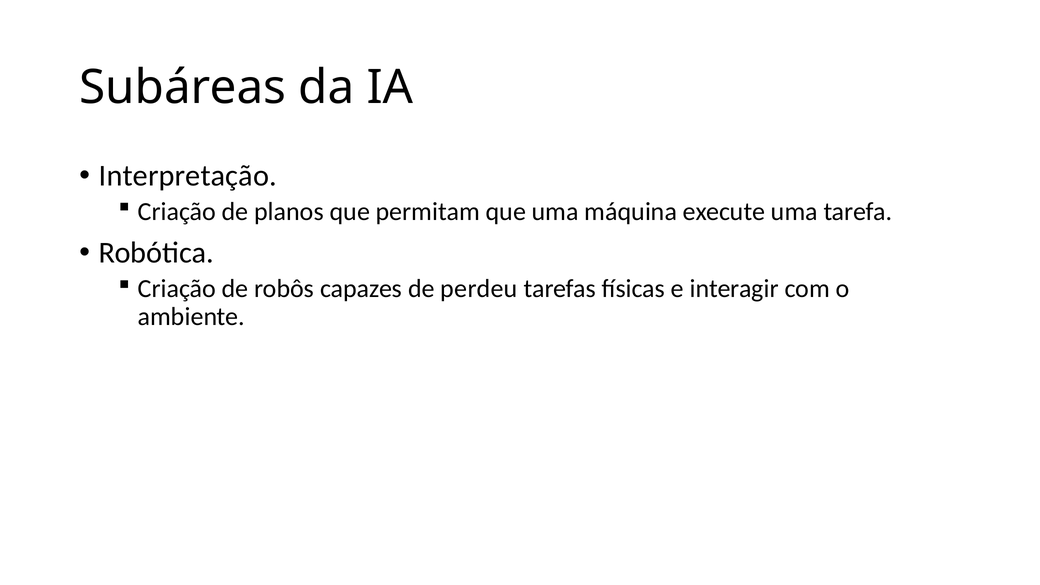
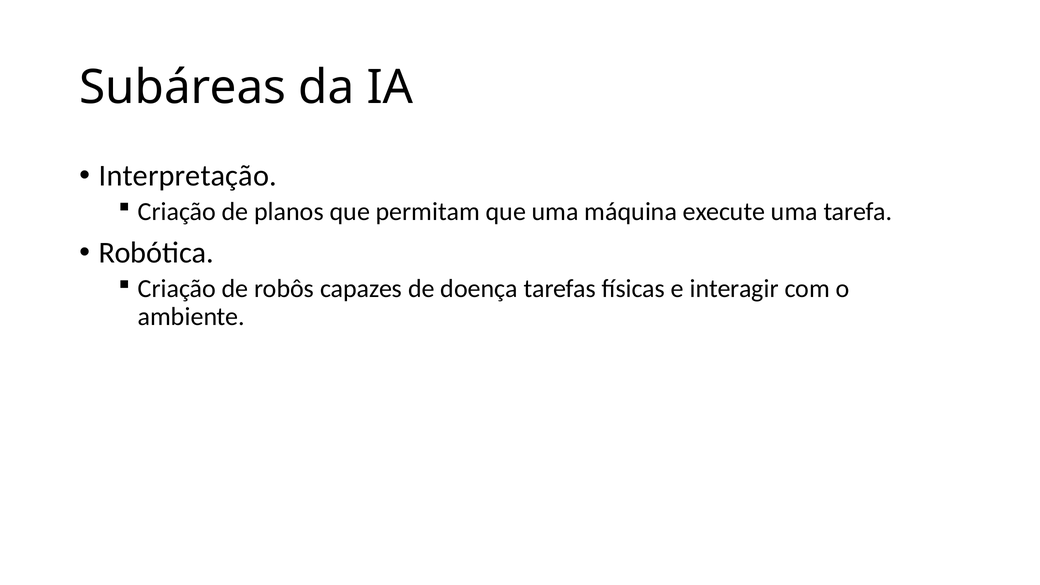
perdeu: perdeu -> doença
